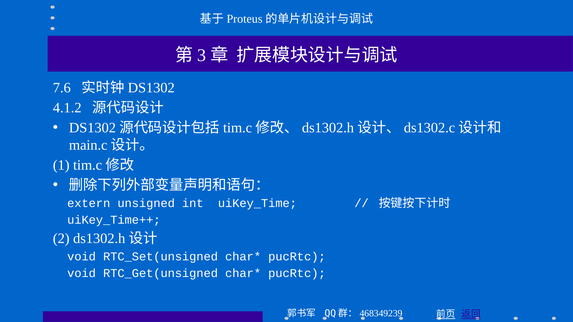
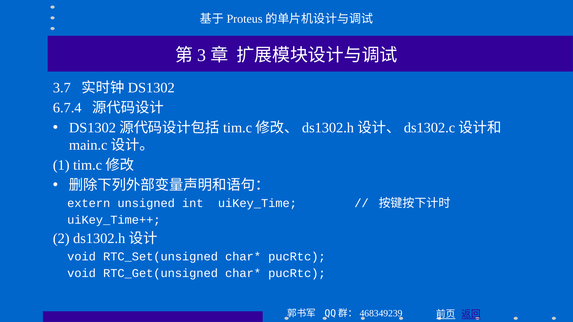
7.6: 7.6 -> 3.7
4.1.2: 4.1.2 -> 6.7.4
